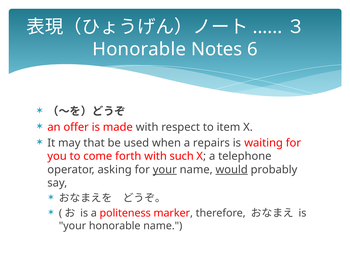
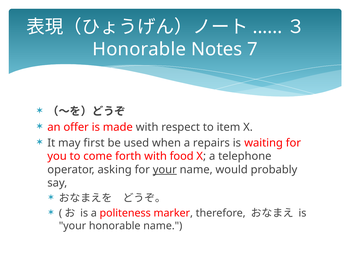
6: 6 -> 7
that: that -> first
such: such -> food
would underline: present -> none
